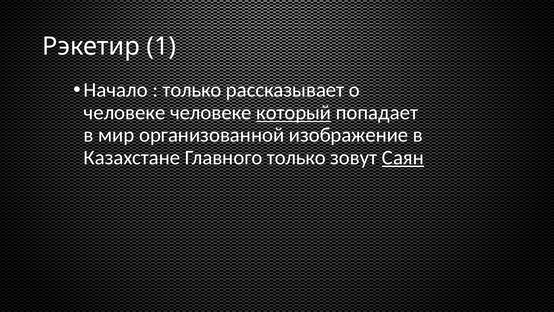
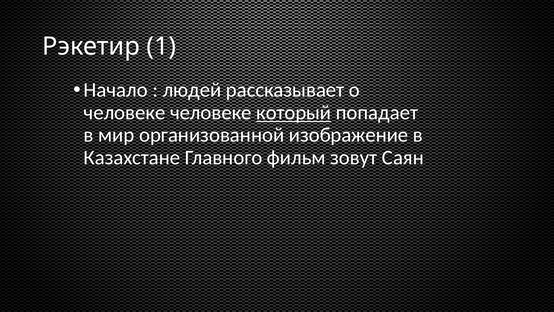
только at (192, 90): только -> людей
Главного только: только -> фильм
Саян underline: present -> none
